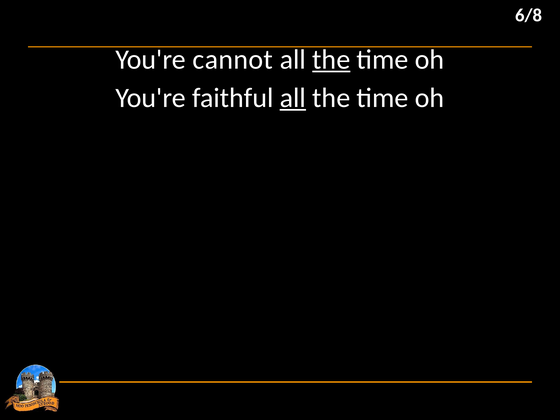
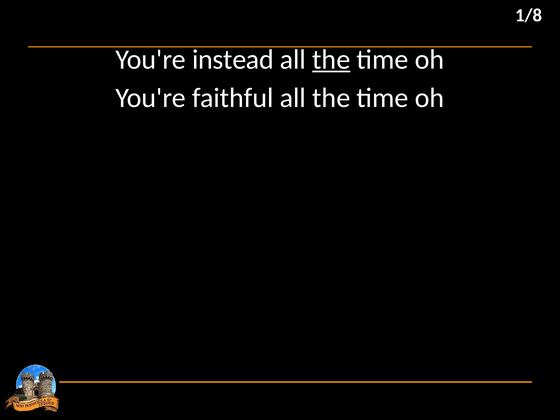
6/8: 6/8 -> 1/8
cannot: cannot -> instead
all at (293, 98) underline: present -> none
